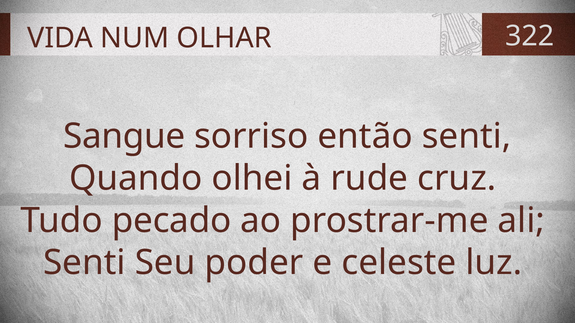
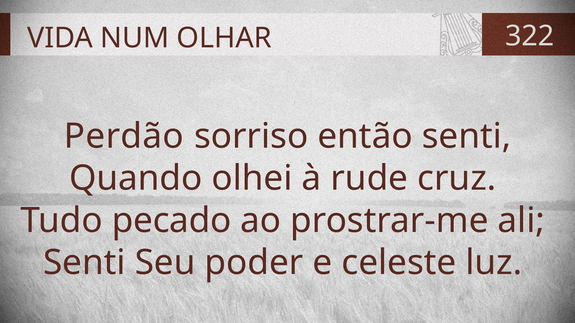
Sangue: Sangue -> Perdão
